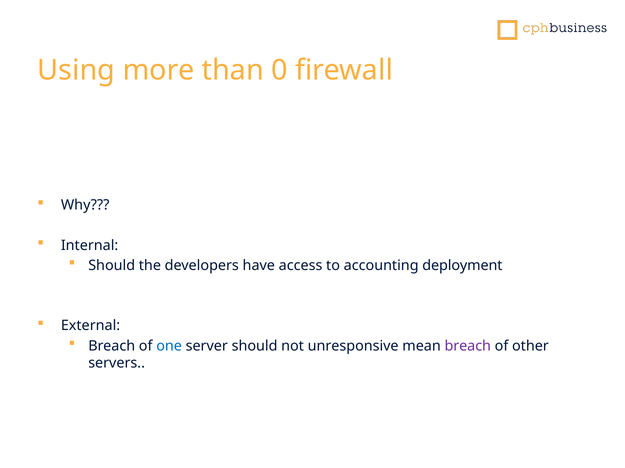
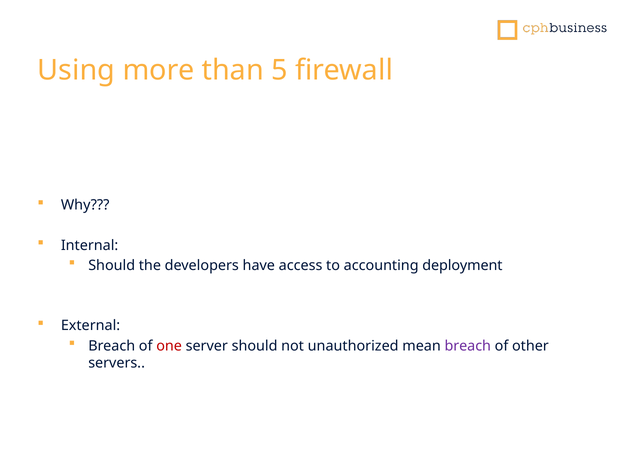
0: 0 -> 5
one colour: blue -> red
unresponsive: unresponsive -> unauthorized
